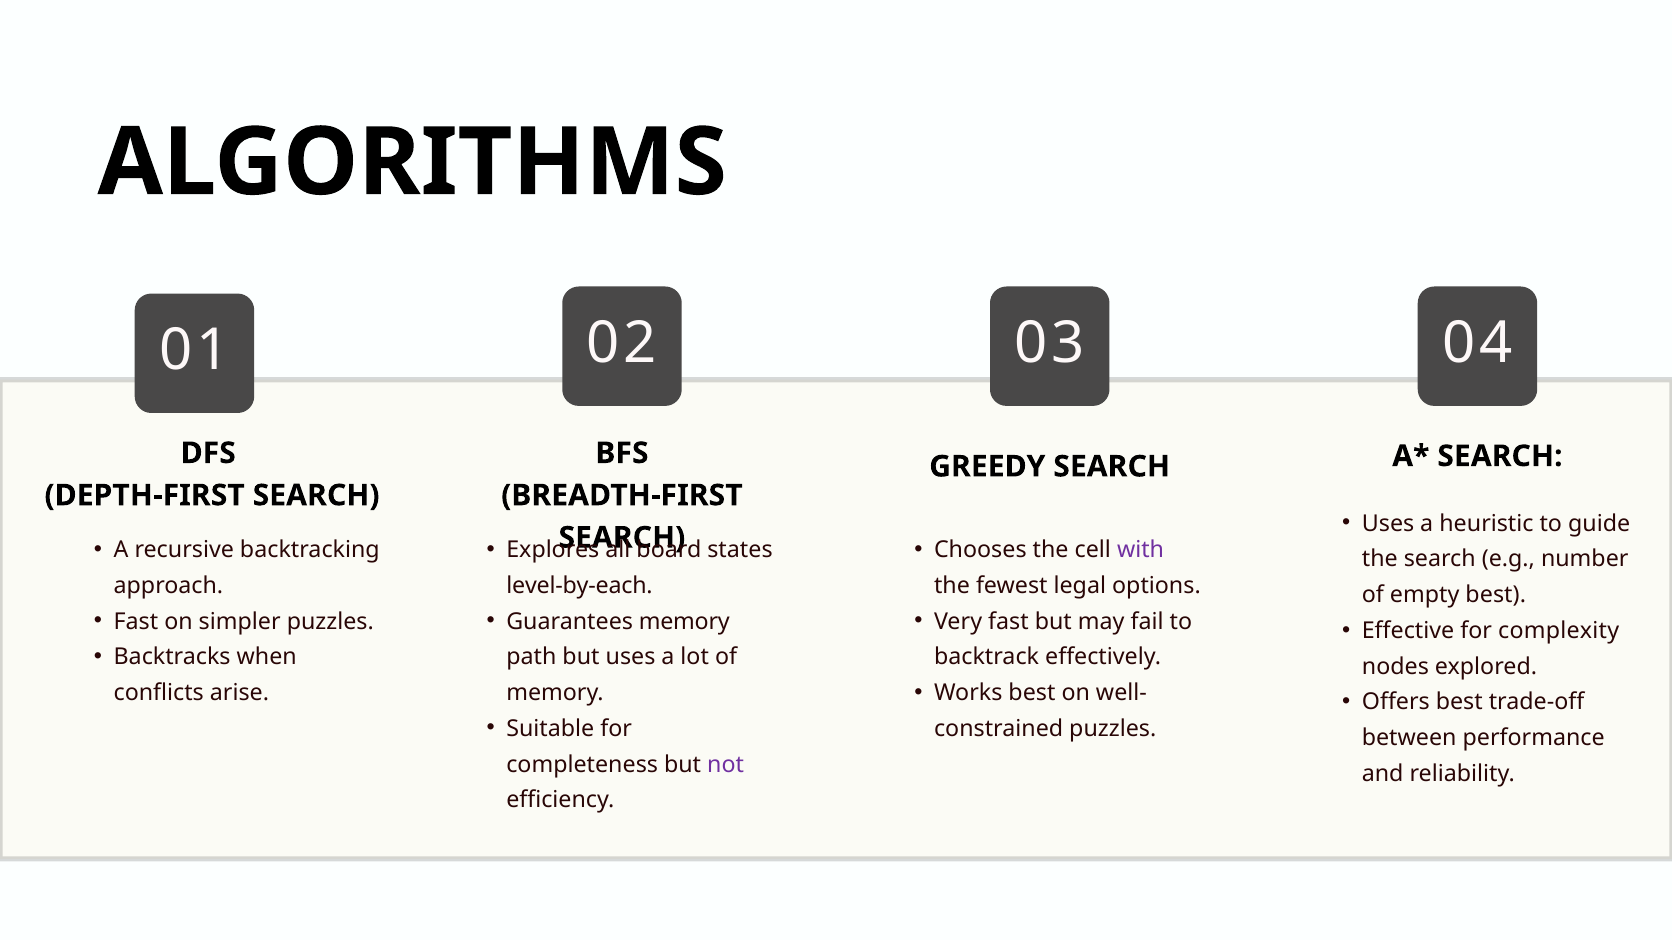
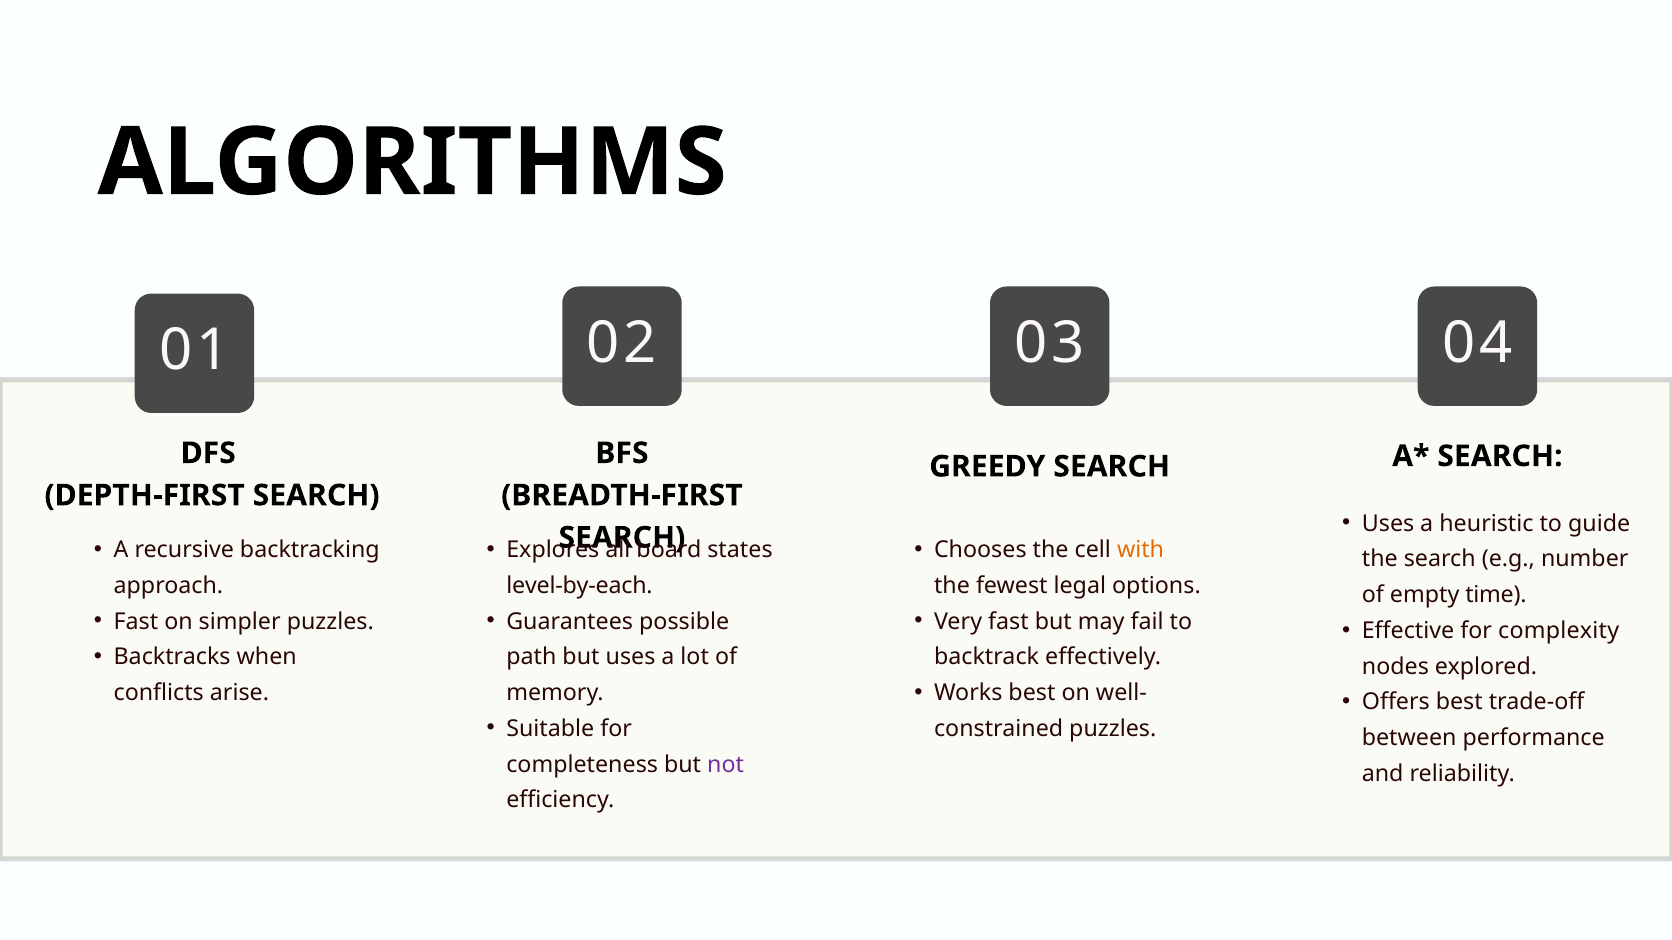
with colour: purple -> orange
empty best: best -> time
Guarantees memory: memory -> possible
